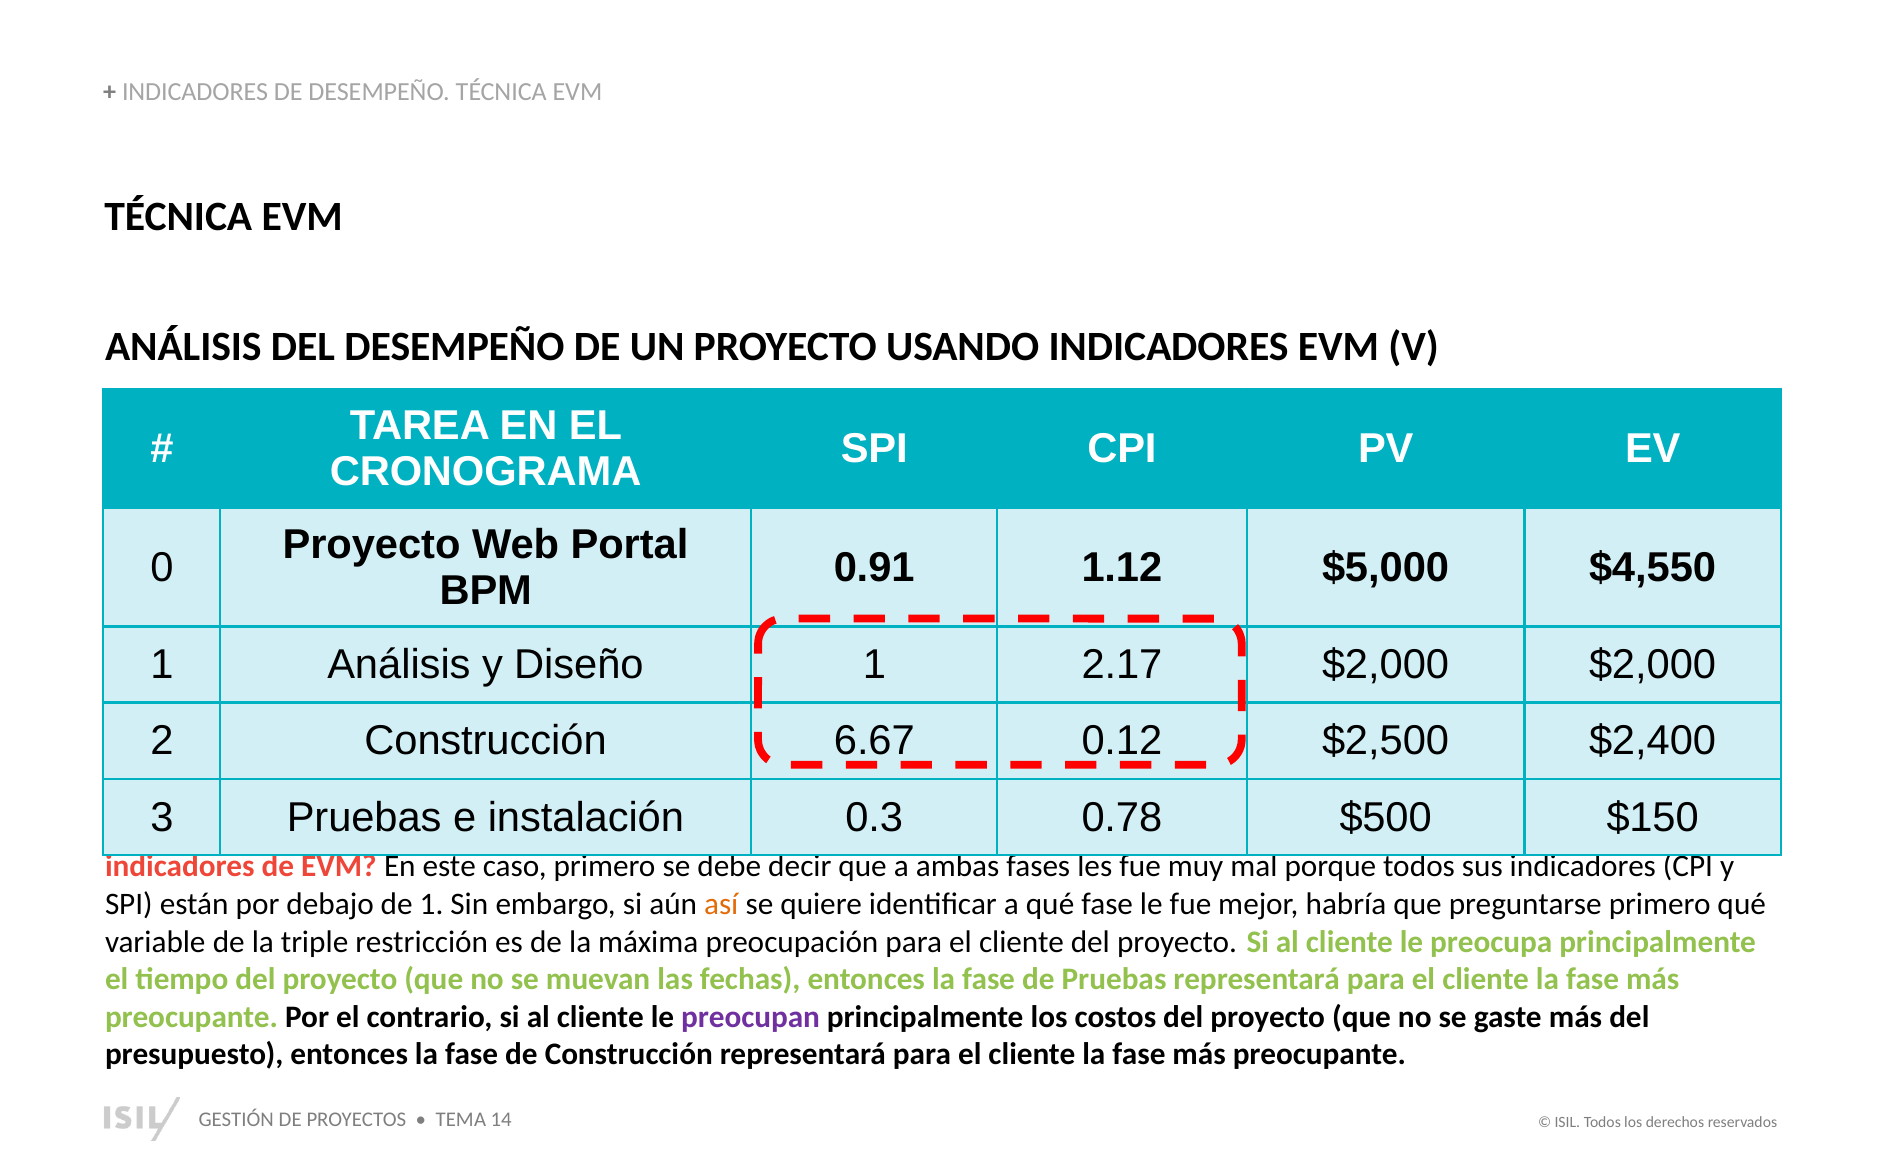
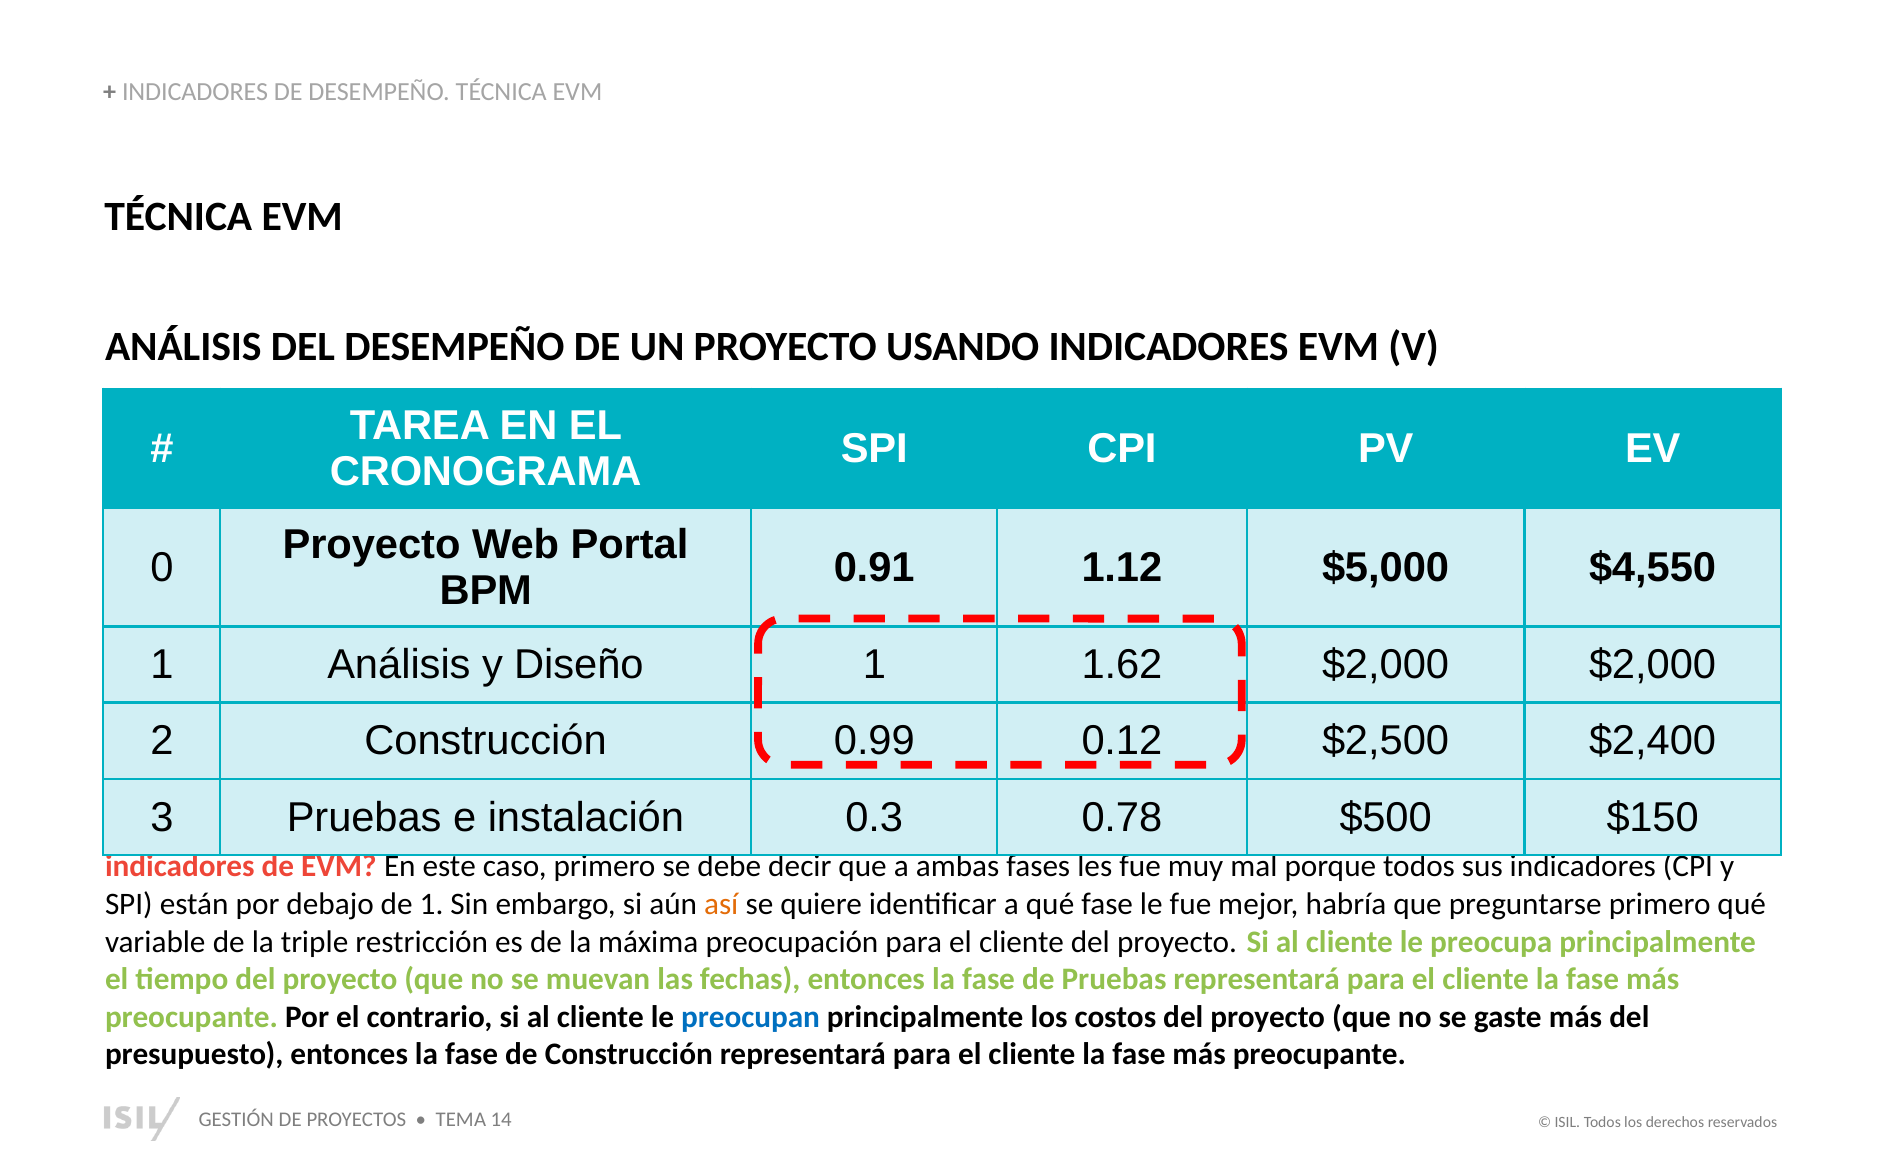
2.17: 2.17 -> 1.62
6.67: 6.67 -> 0.99
preocupan colour: purple -> blue
